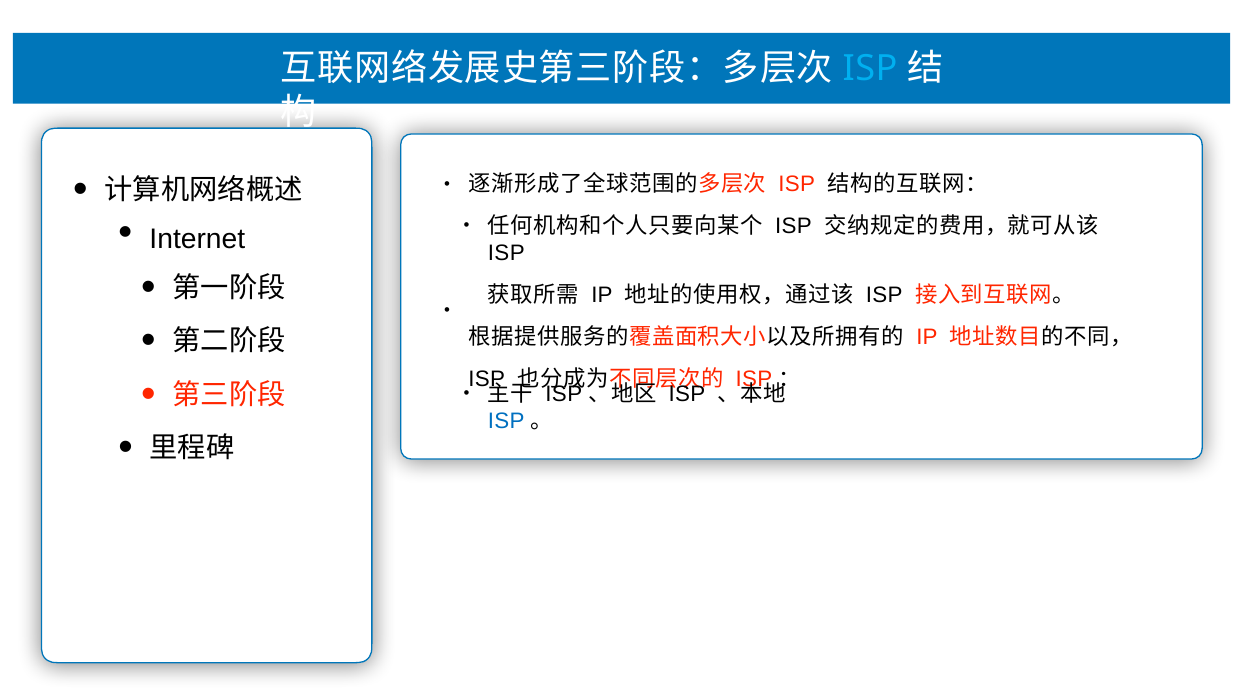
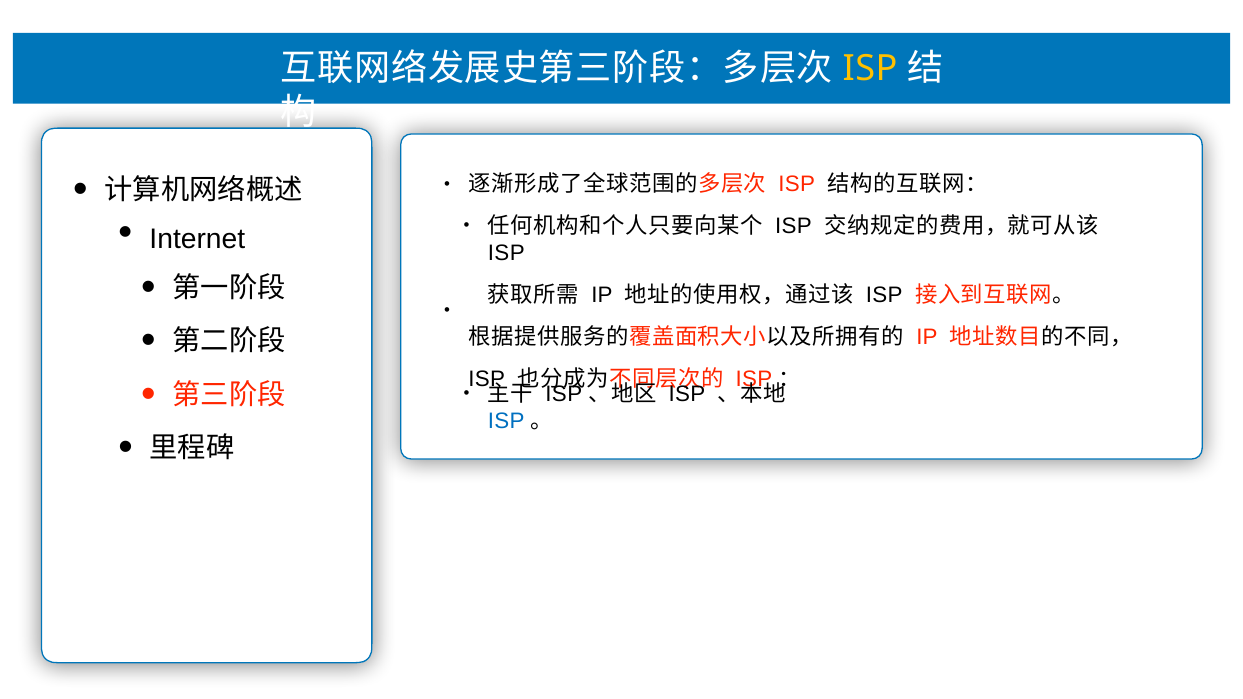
ISP at (870, 69) colour: light blue -> yellow
